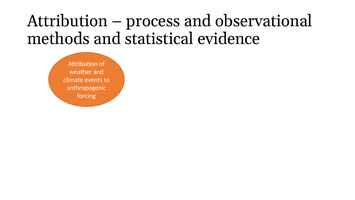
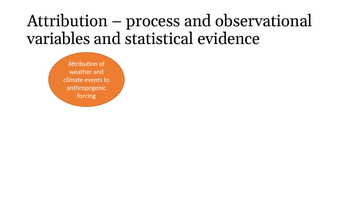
methods: methods -> variables
